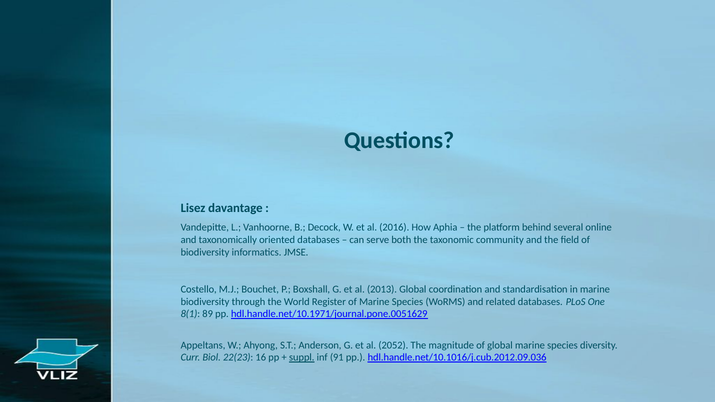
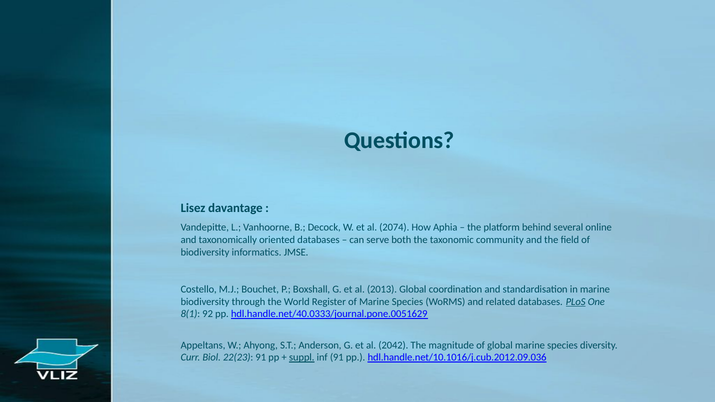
2016: 2016 -> 2074
PLoS underline: none -> present
89: 89 -> 92
hdl.handle.net/10.1971/journal.pone.0051629: hdl.handle.net/10.1971/journal.pone.0051629 -> hdl.handle.net/40.0333/journal.pone.0051629
2052: 2052 -> 2042
22(23 16: 16 -> 91
